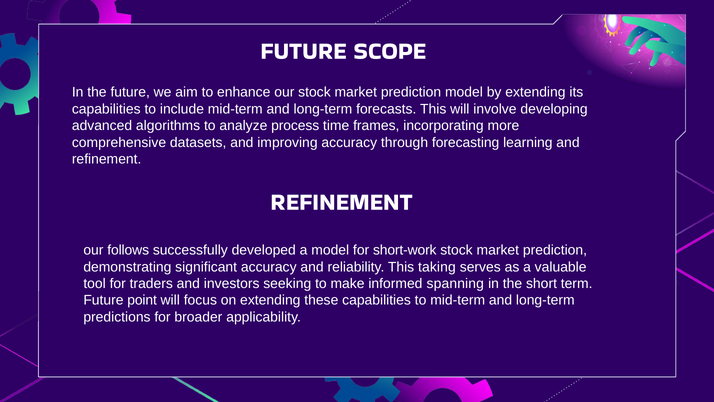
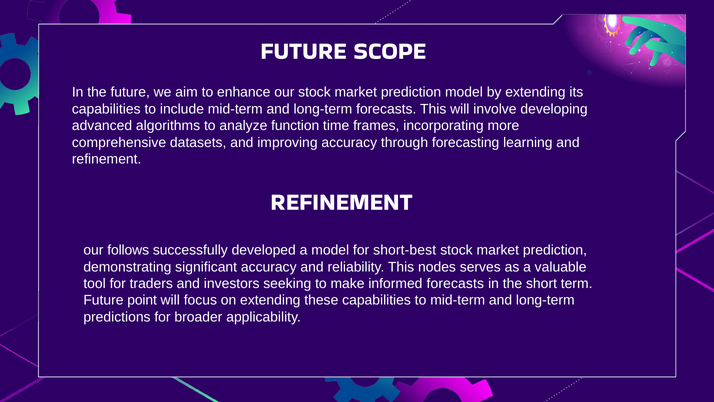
process: process -> function
short-work: short-work -> short-best
taking: taking -> nodes
informed spanning: spanning -> forecasts
